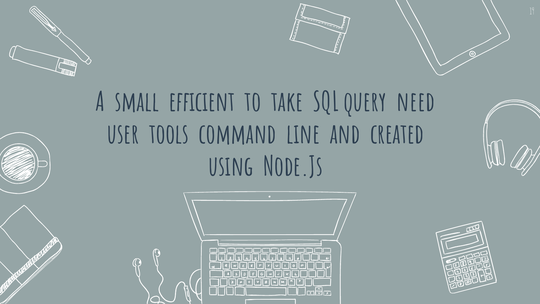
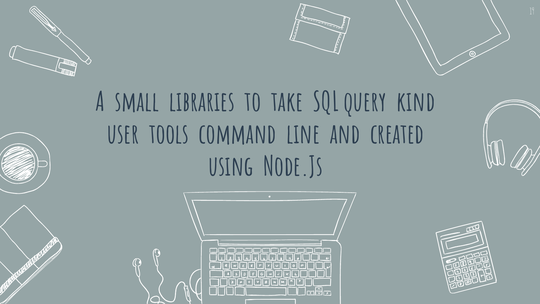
efficient: efficient -> libraries
need: need -> kind
